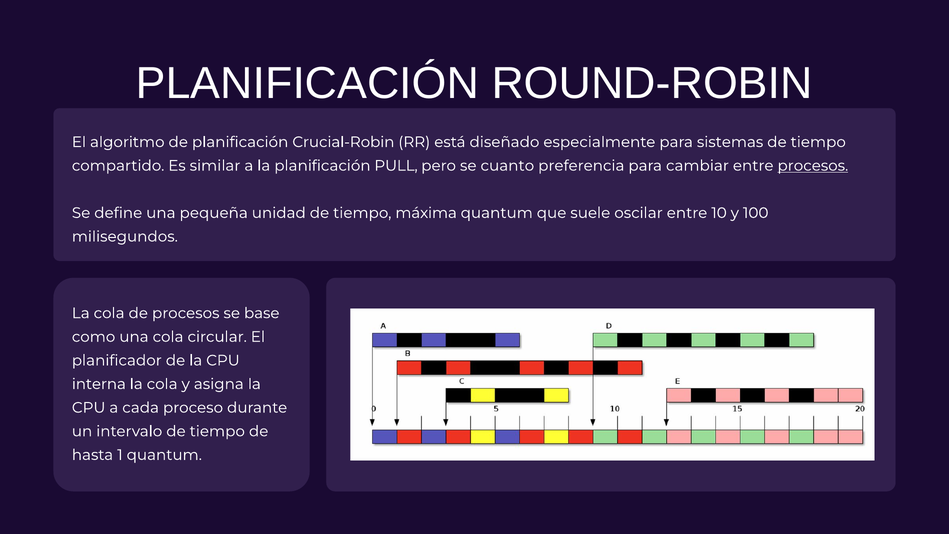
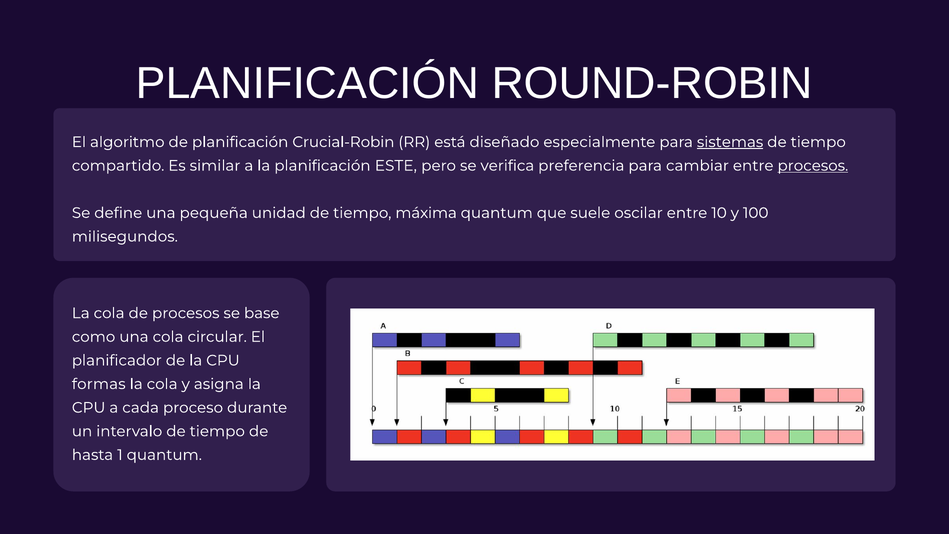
sistemas underline: none -> present
PULL: PULL -> ESTE
cuanto: cuanto -> verifica
interna: interna -> formas
